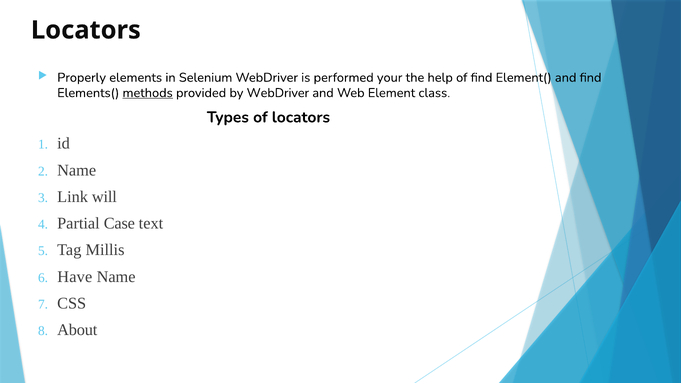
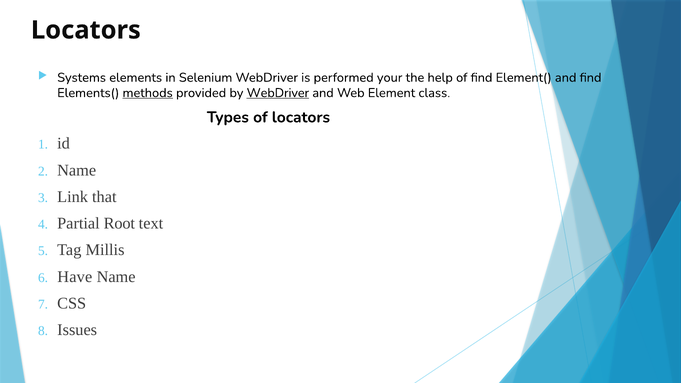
Properly: Properly -> Systems
WebDriver at (278, 93) underline: none -> present
will: will -> that
Case: Case -> Root
About: About -> Issues
